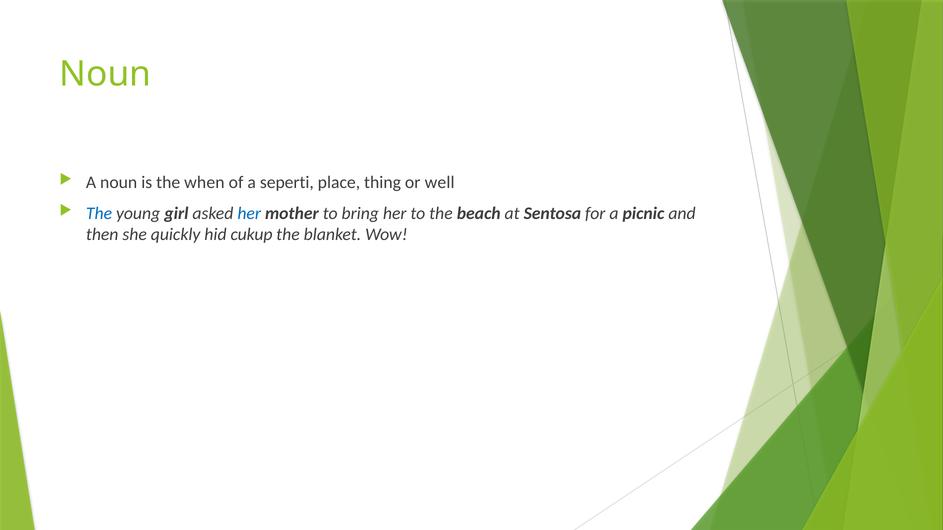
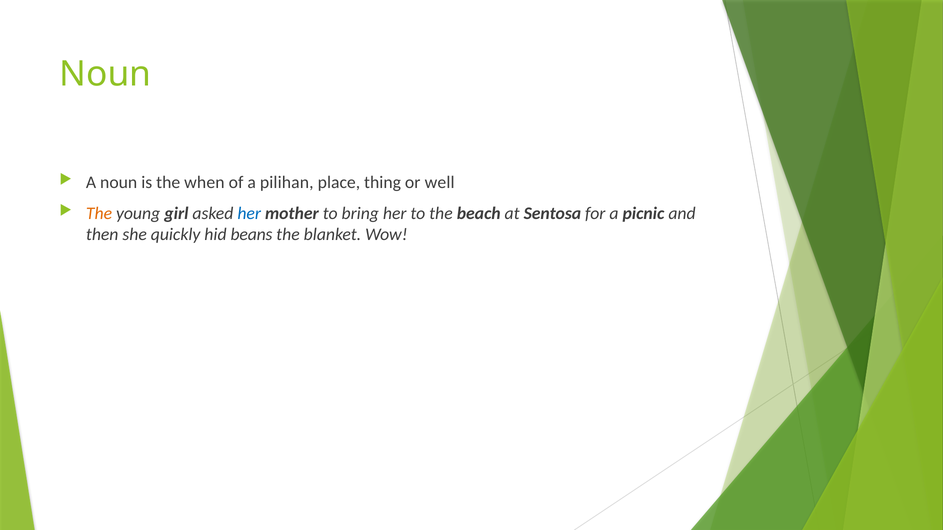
seperti: seperti -> pilihan
The at (99, 214) colour: blue -> orange
cukup: cukup -> beans
